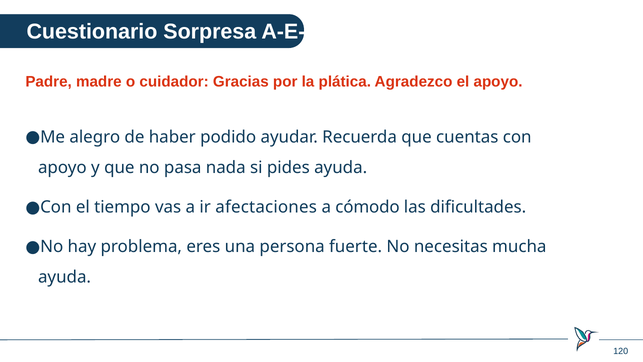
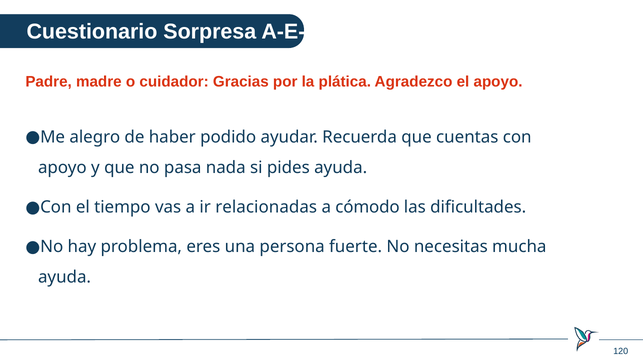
afectaciones: afectaciones -> relacionadas
